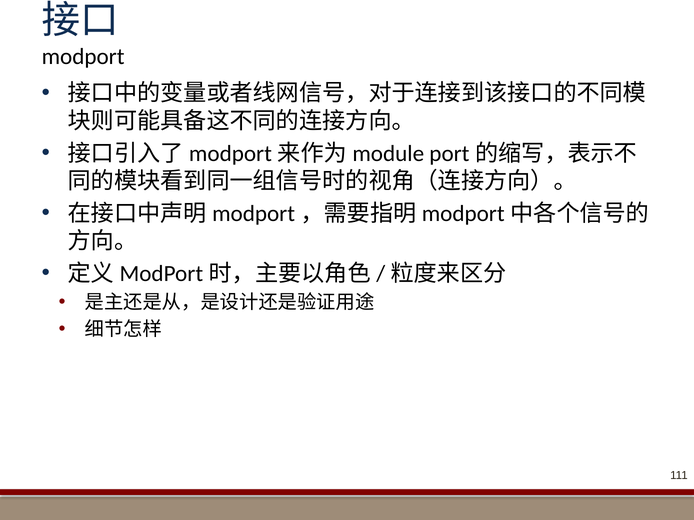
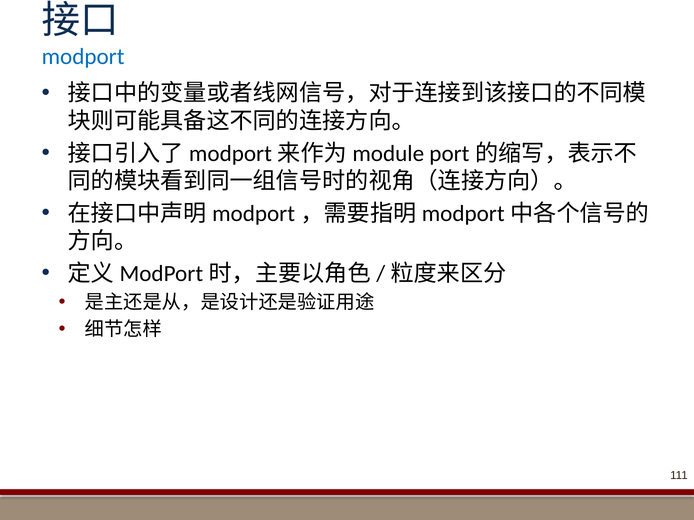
modport colour: black -> blue
